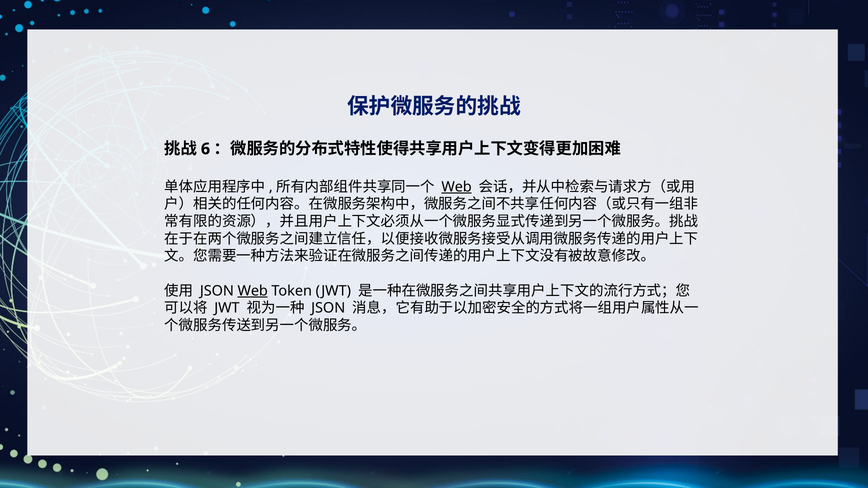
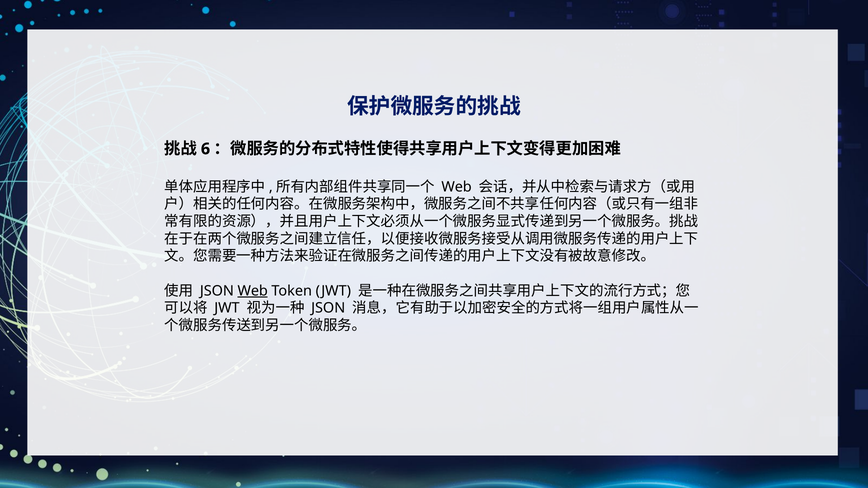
Web at (457, 187) underline: present -> none
